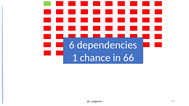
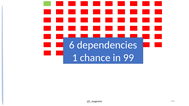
66: 66 -> 99
